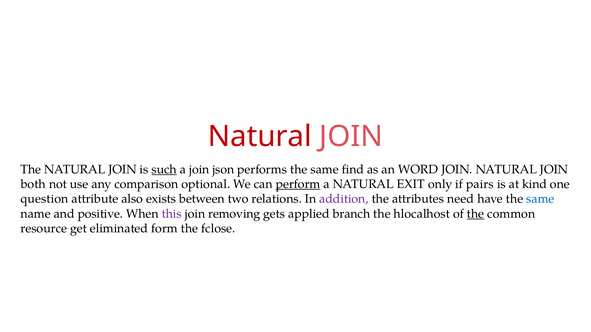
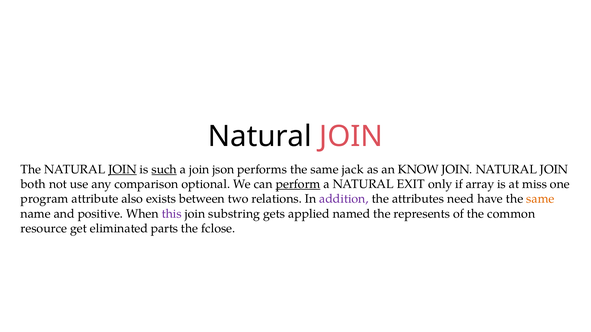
Natural at (260, 136) colour: red -> black
JOIN at (122, 170) underline: none -> present
find: find -> jack
WORD: WORD -> KNOW
pairs: pairs -> array
kind: kind -> miss
question: question -> program
same at (540, 199) colour: blue -> orange
removing: removing -> substring
branch: branch -> named
hlocalhost: hlocalhost -> represents
the at (476, 214) underline: present -> none
form: form -> parts
